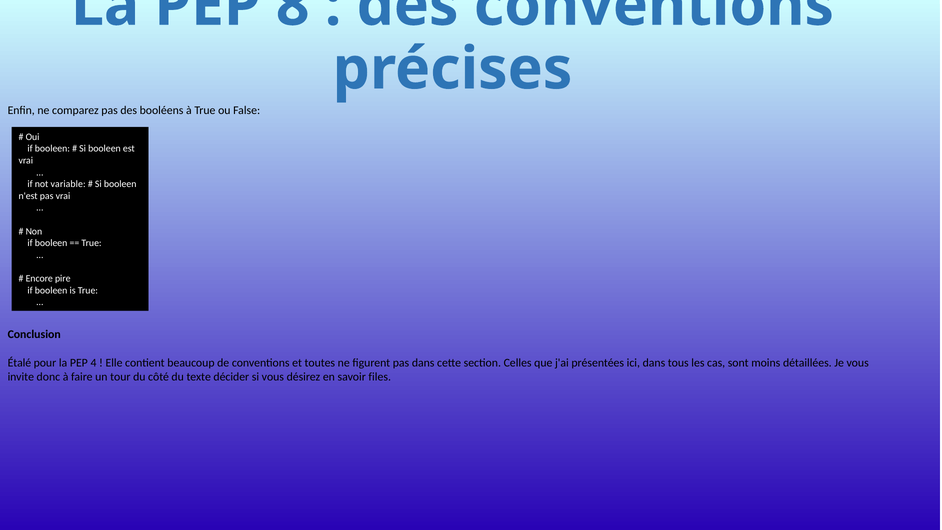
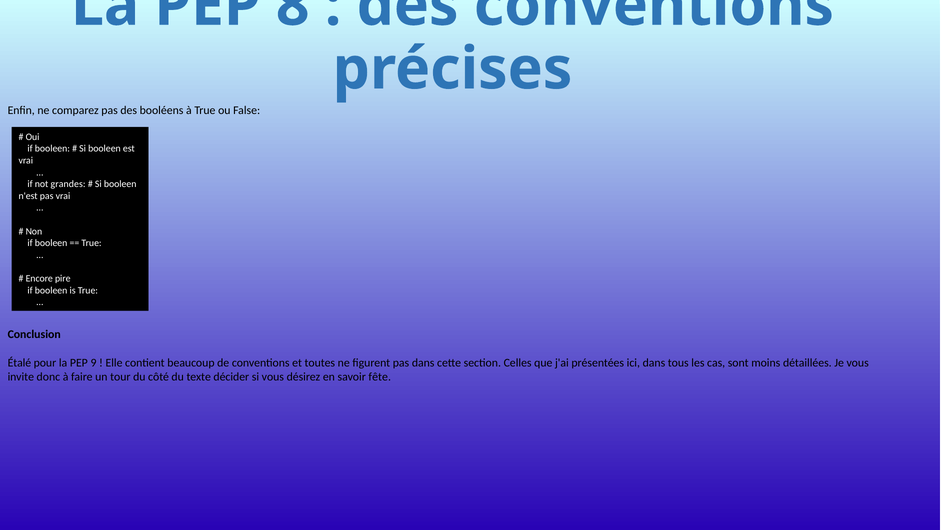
variable: variable -> grandes
4: 4 -> 9
files: files -> fête
